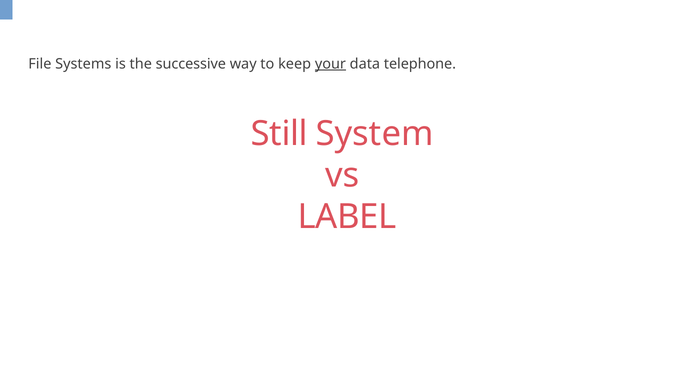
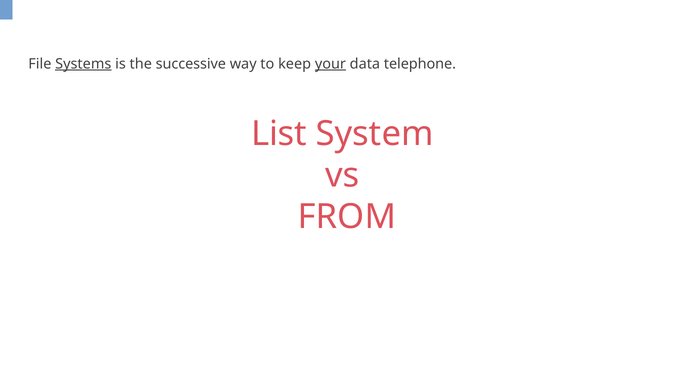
Systems underline: none -> present
Still: Still -> List
LABEL: LABEL -> FROM
